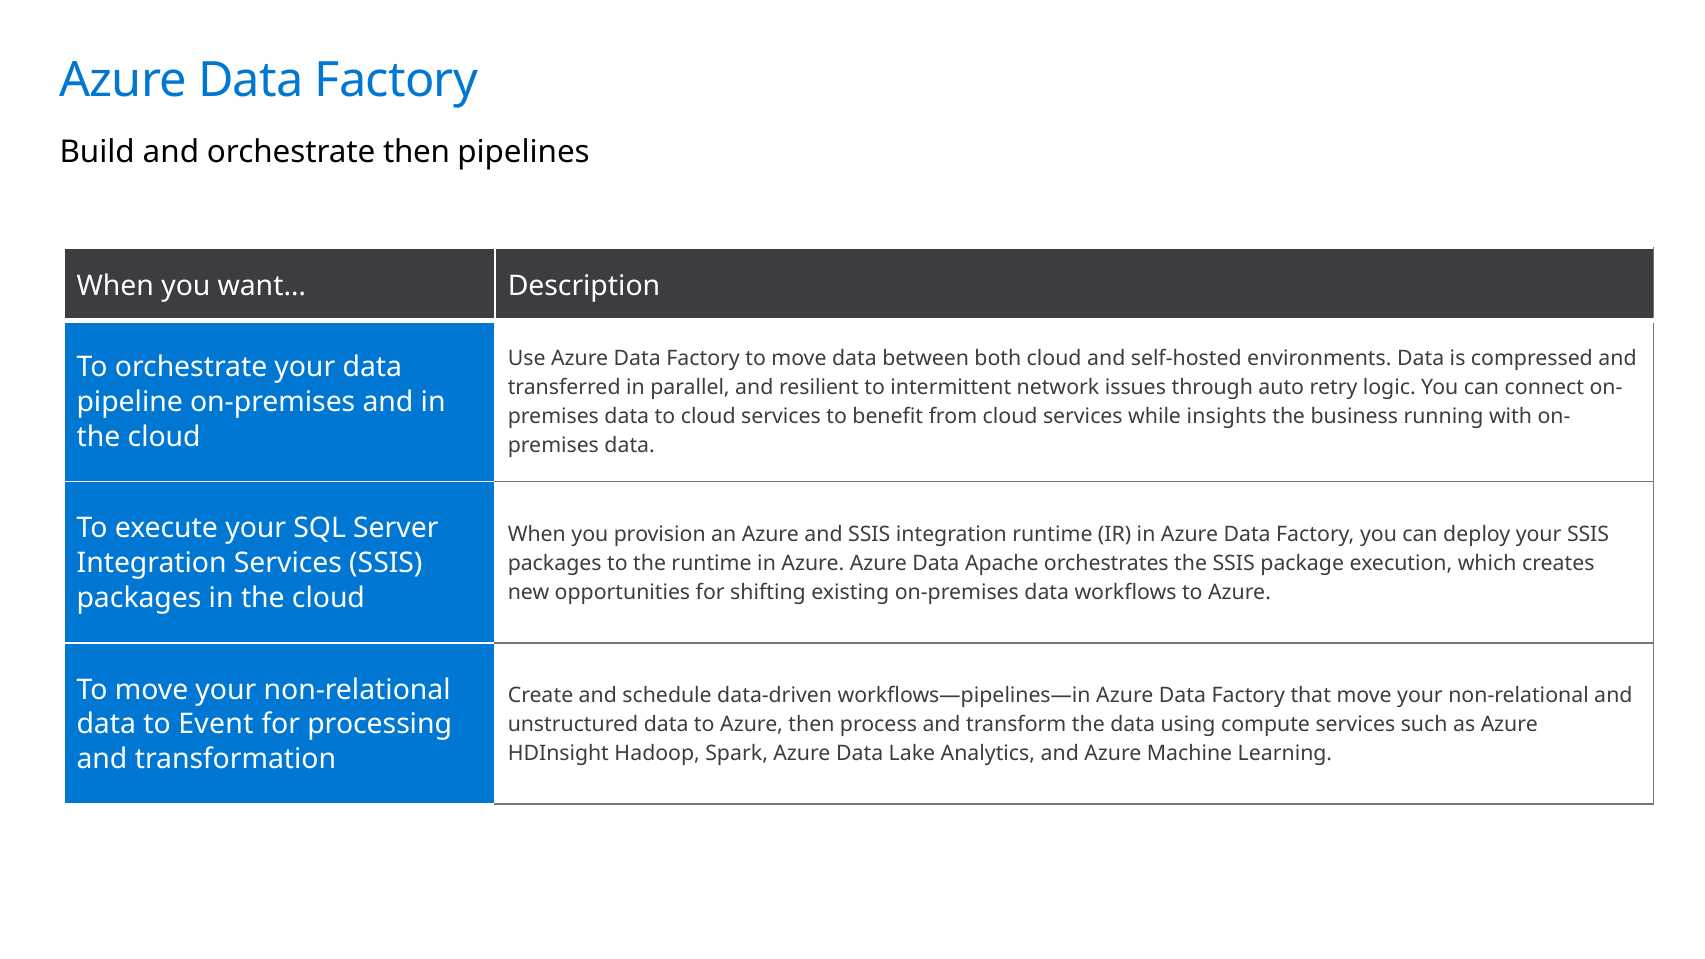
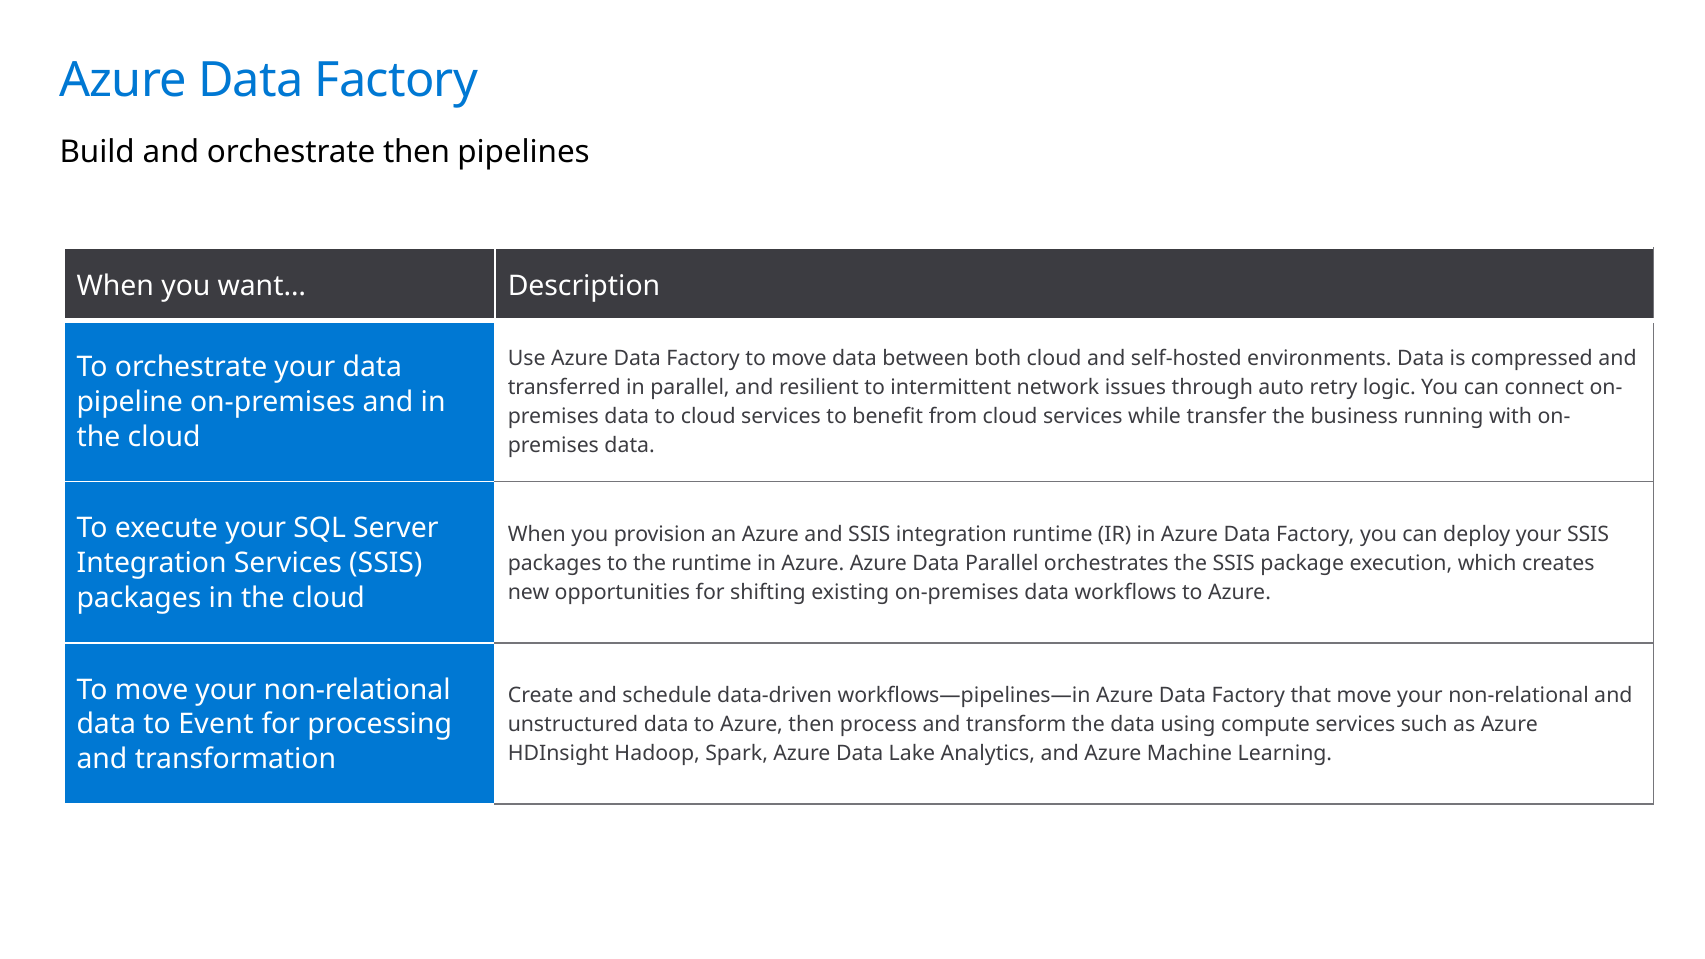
insights: insights -> transfer
Data Apache: Apache -> Parallel
